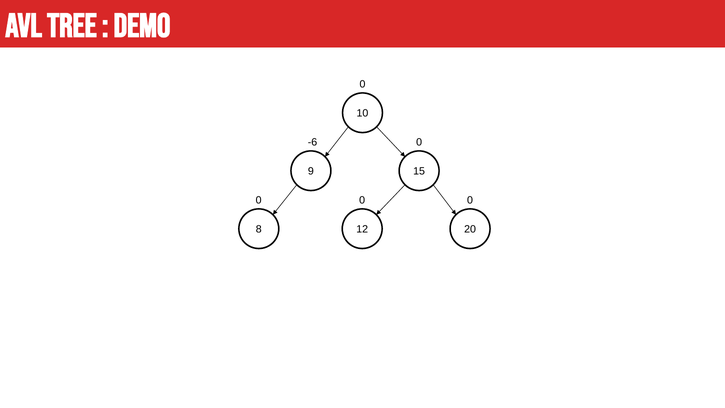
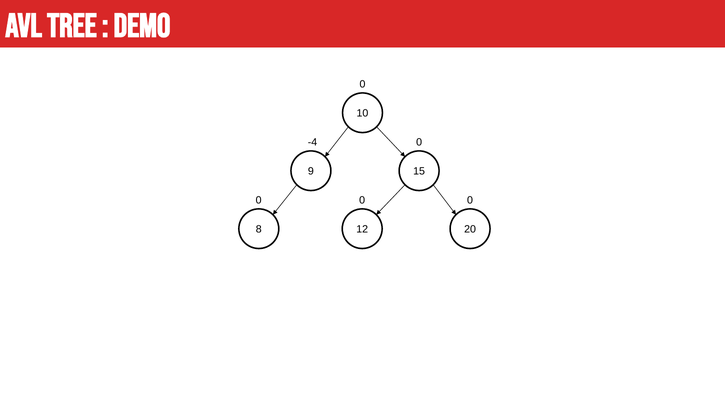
-6: -6 -> -4
